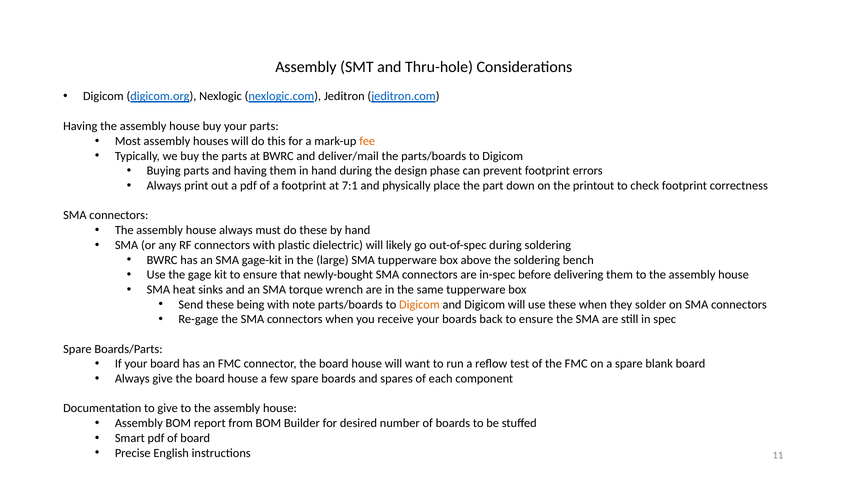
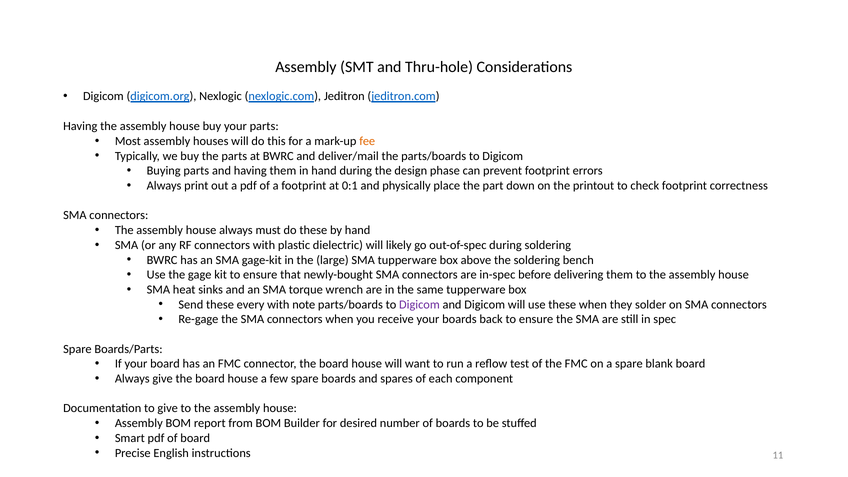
7:1: 7:1 -> 0:1
being: being -> every
Digicom at (419, 304) colour: orange -> purple
